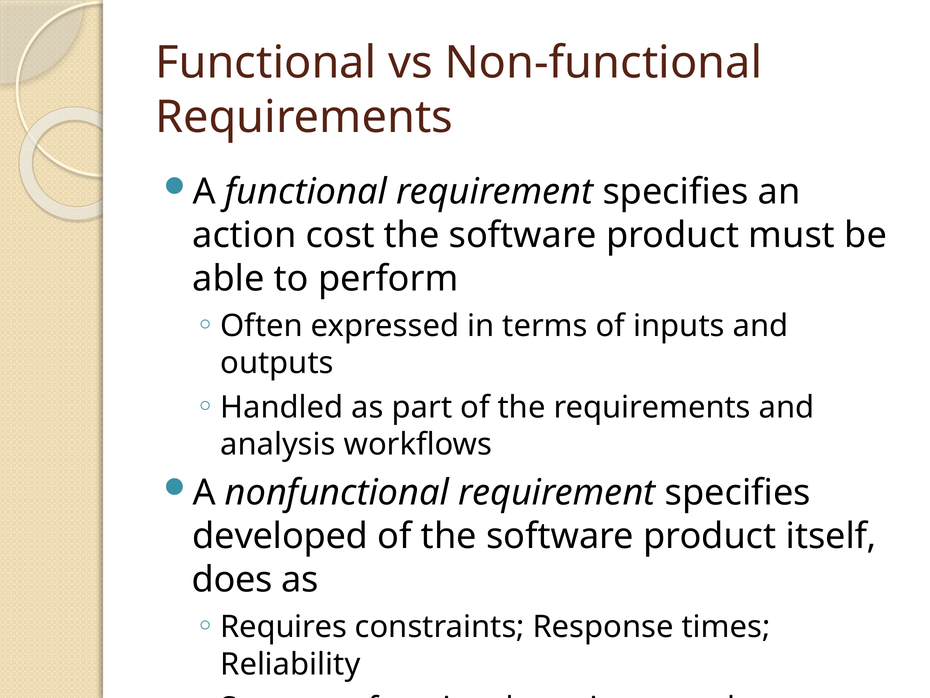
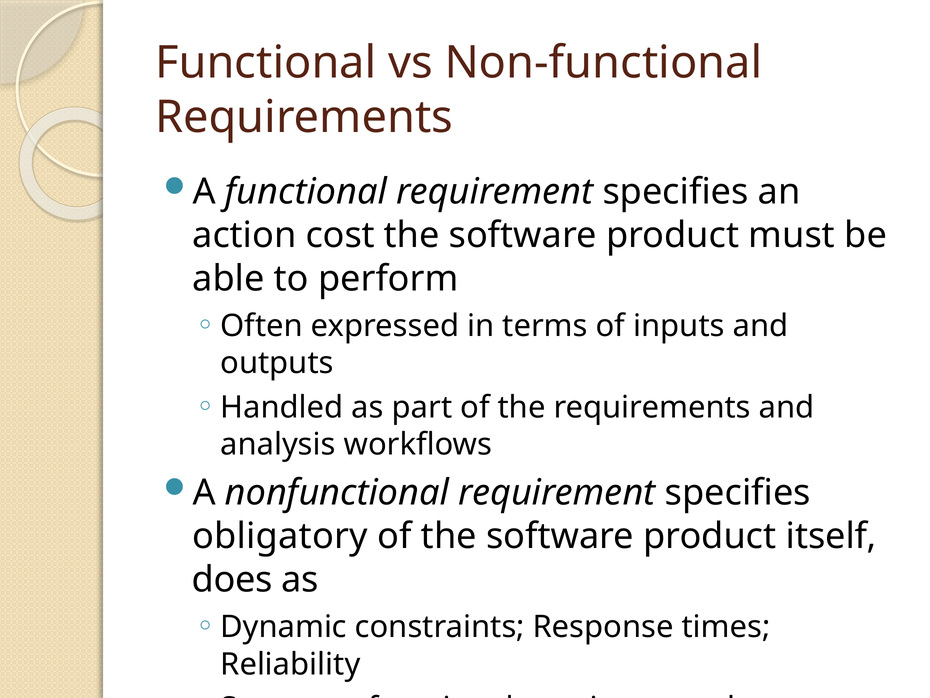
developed: developed -> obligatory
Requires: Requires -> Dynamic
